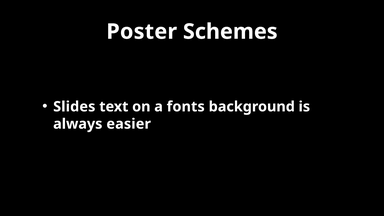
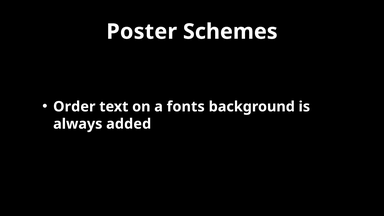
Slides: Slides -> Order
easier: easier -> added
